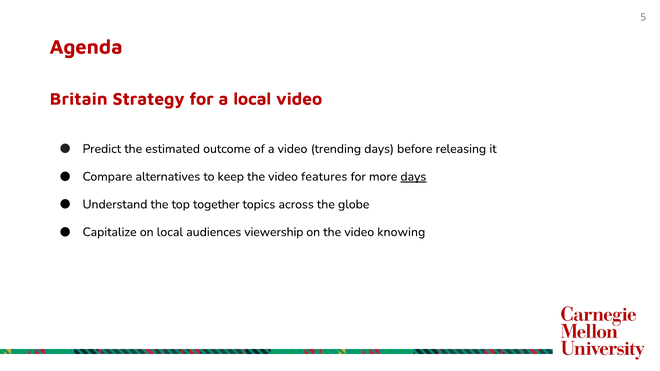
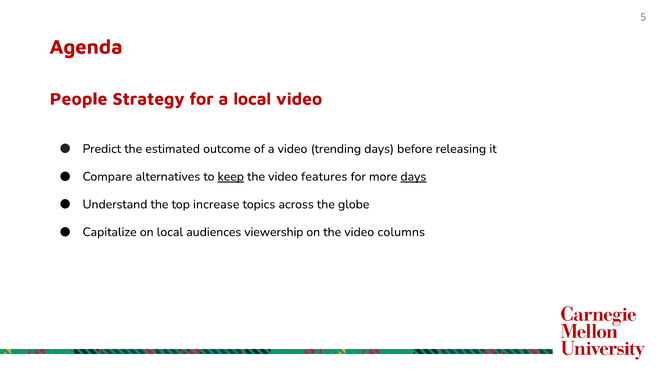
Britain: Britain -> People
keep underline: none -> present
together: together -> increase
knowing: knowing -> columns
